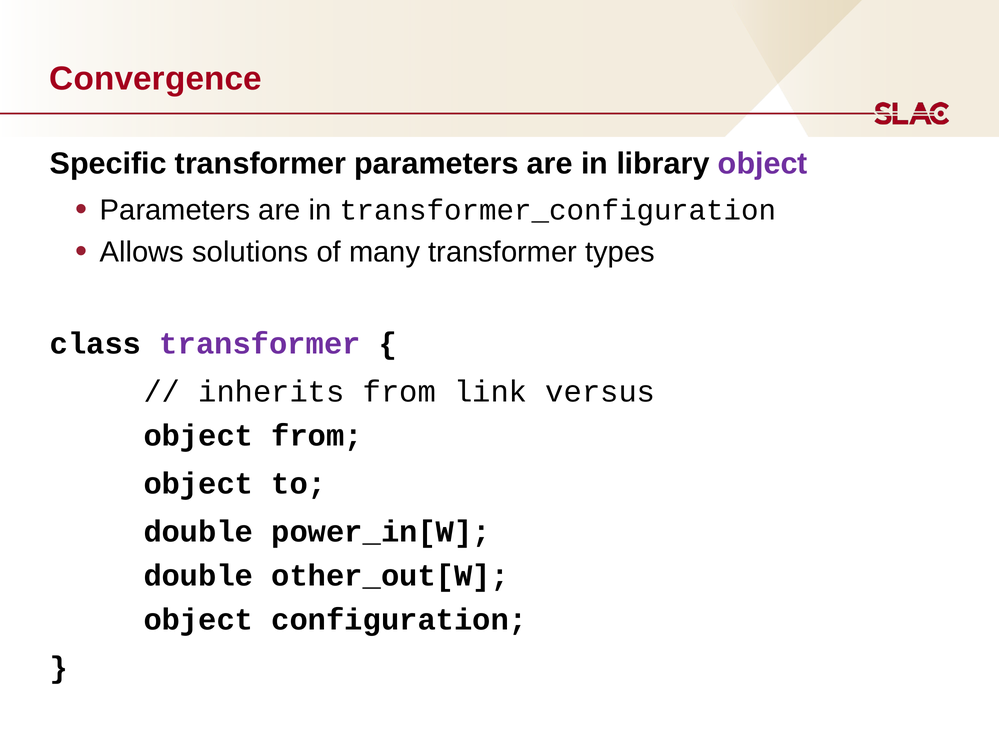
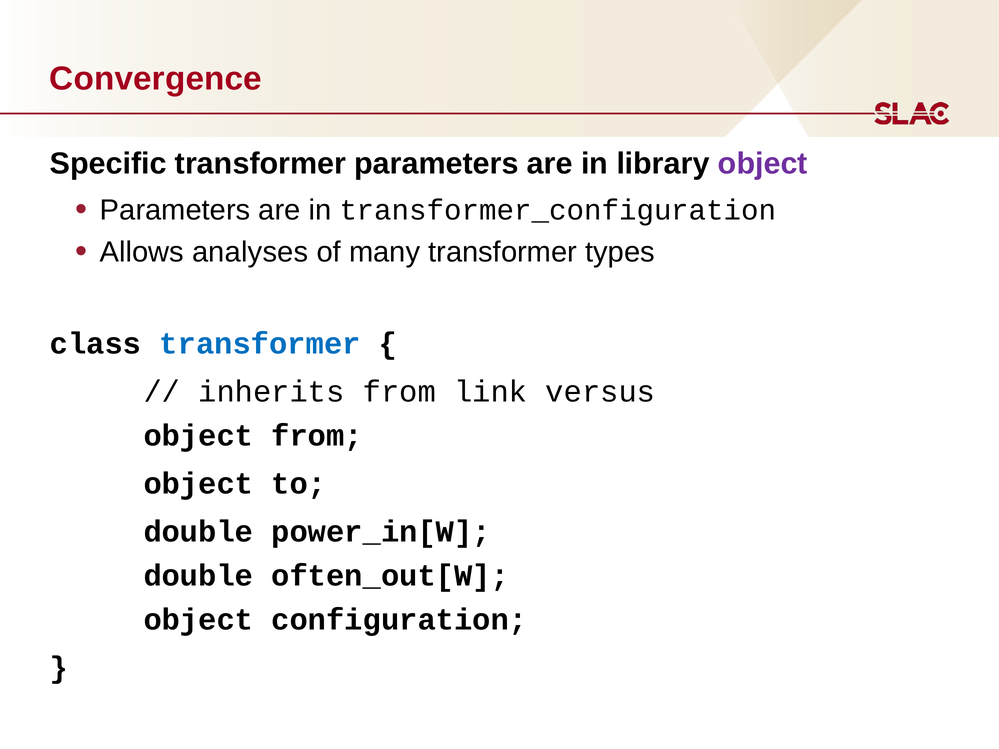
solutions: solutions -> analyses
transformer at (260, 344) colour: purple -> blue
other_out[W: other_out[W -> often_out[W
